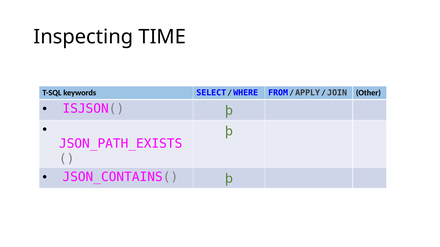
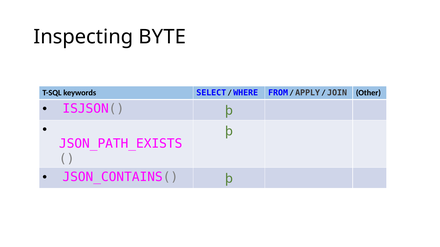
TIME: TIME -> BYTE
